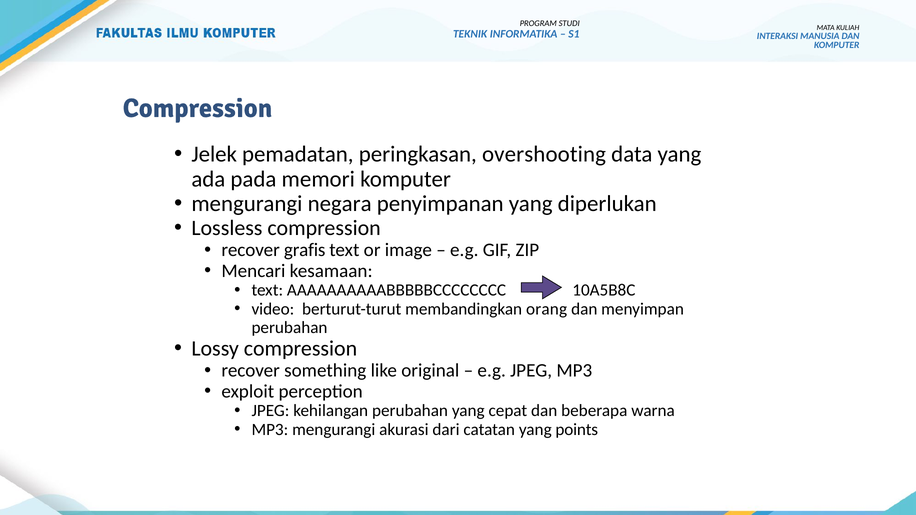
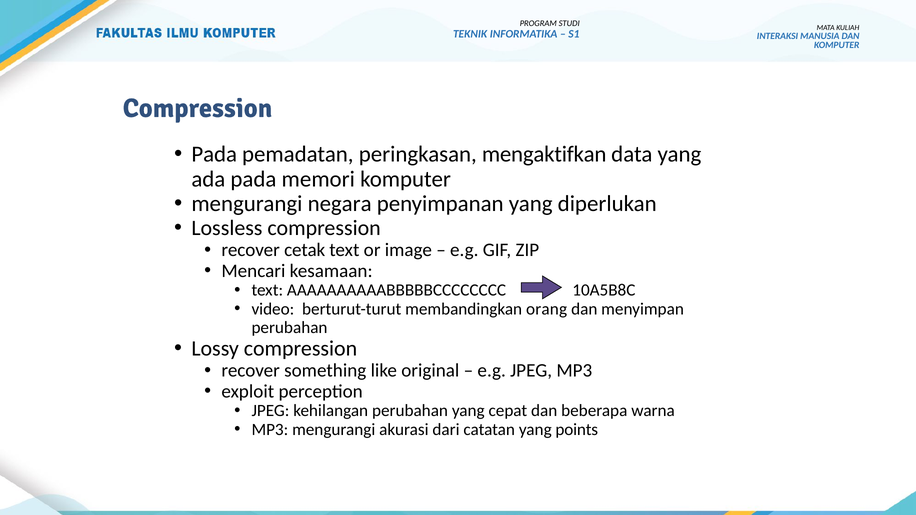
Jelek at (214, 154): Jelek -> Pada
overshooting: overshooting -> mengaktifkan
grafis: grafis -> cetak
